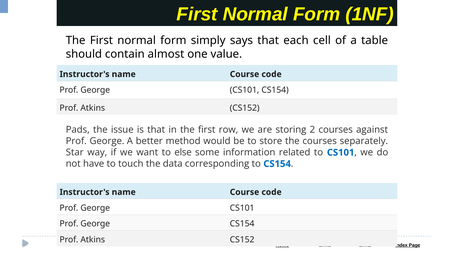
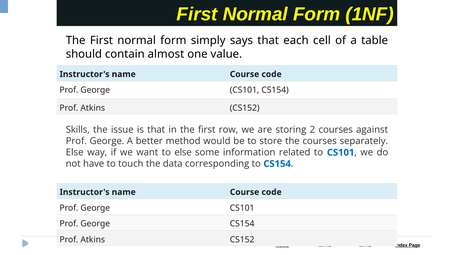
Pads: Pads -> Skills
Star at (75, 153): Star -> Else
